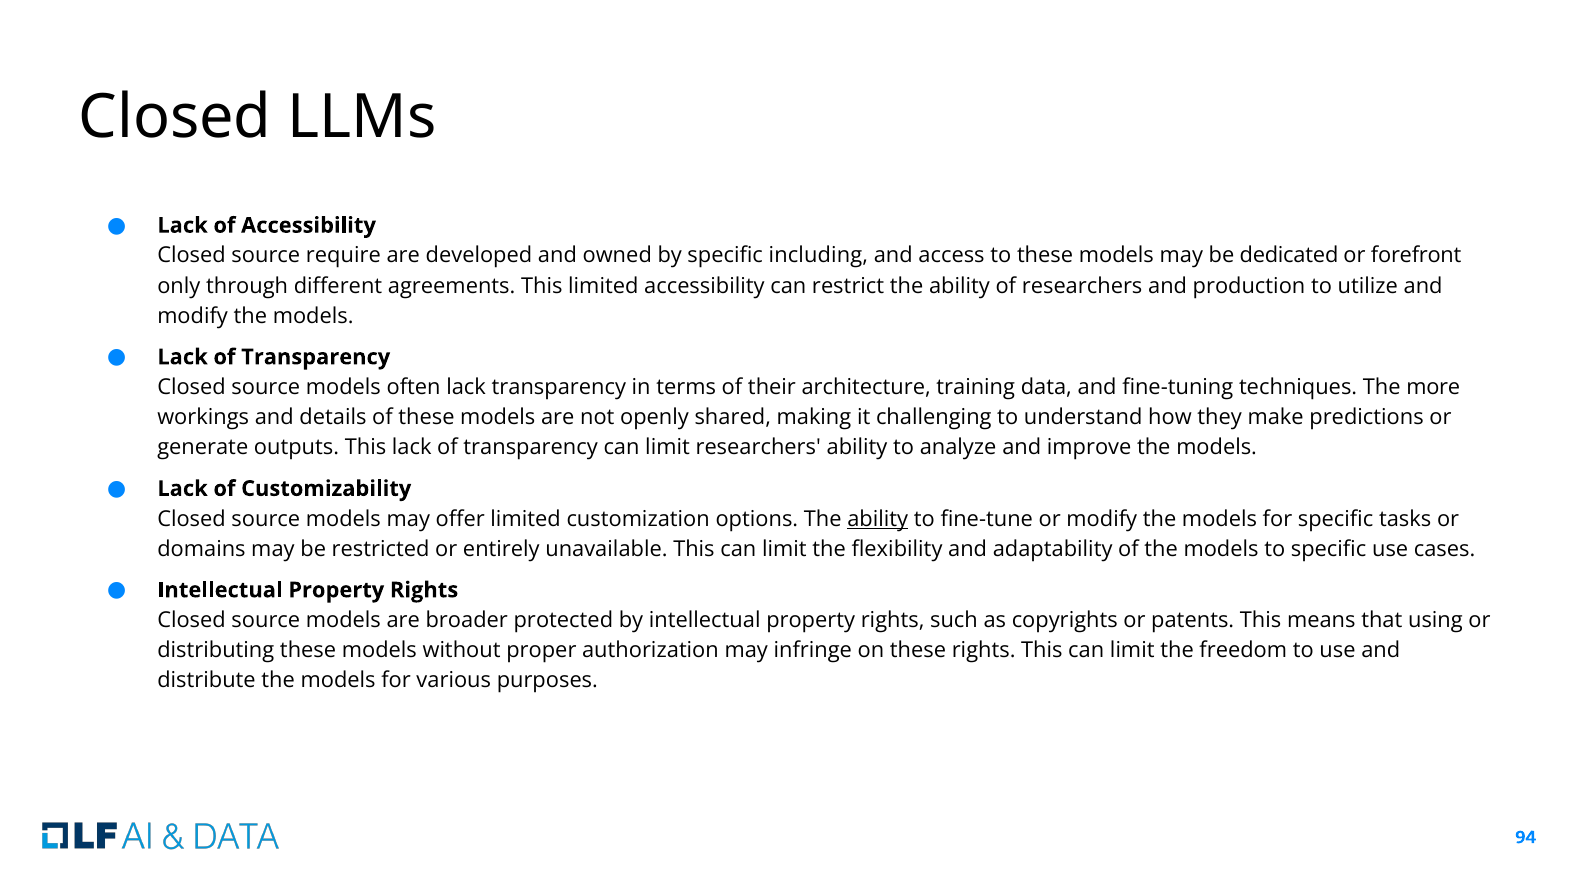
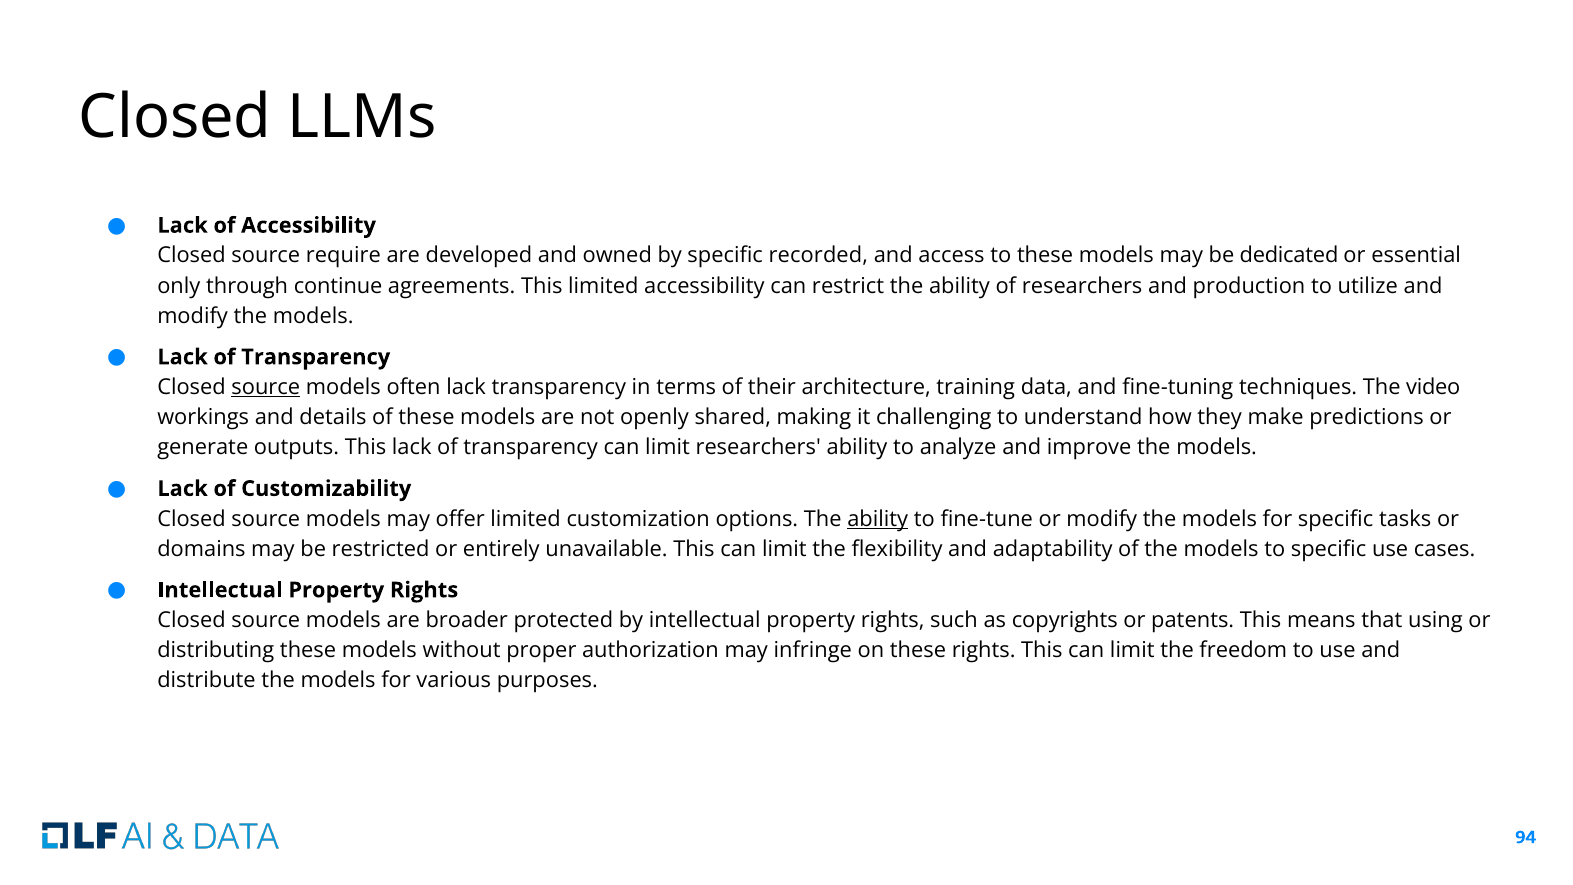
including: including -> recorded
forefront: forefront -> essential
different: different -> continue
source at (266, 387) underline: none -> present
more: more -> video
